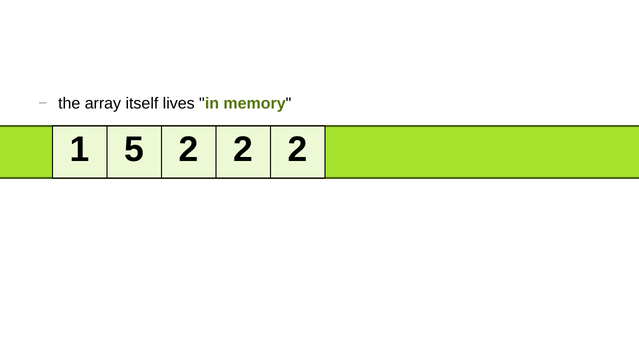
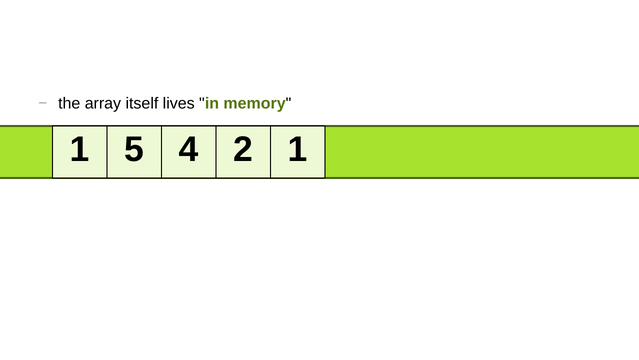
5 2: 2 -> 4
2 at (298, 149): 2 -> 1
